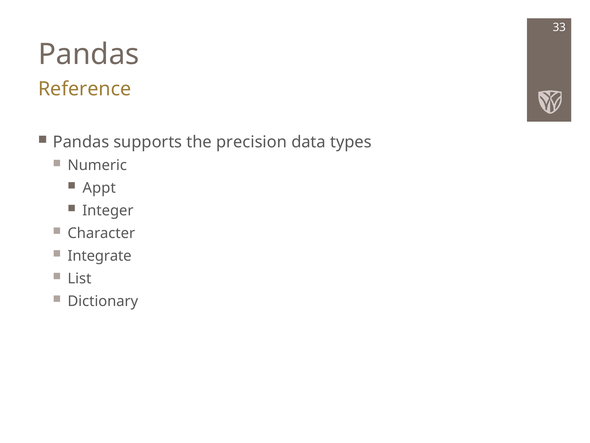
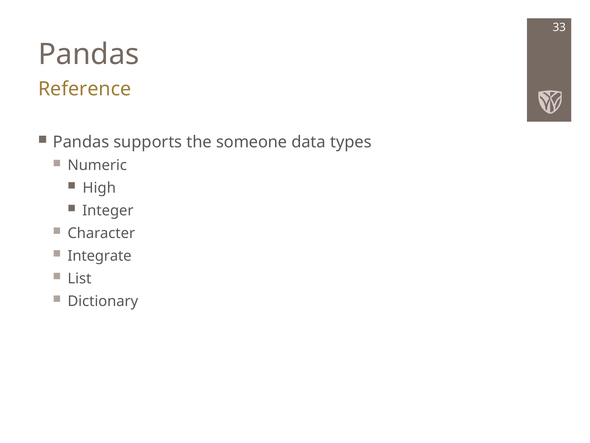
precision: precision -> someone
Appt: Appt -> High
